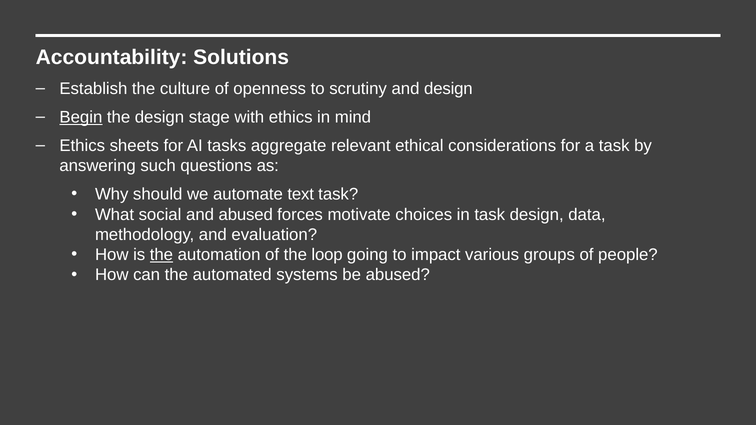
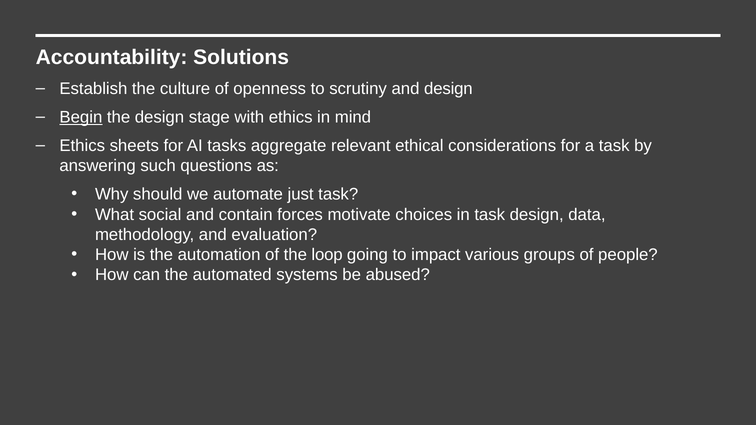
text: text -> just
and abused: abused -> contain
the at (161, 255) underline: present -> none
